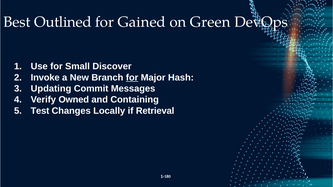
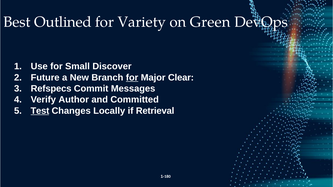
Gained: Gained -> Variety
Invoke: Invoke -> Future
Hash: Hash -> Clear
Updating: Updating -> Refspecs
Owned: Owned -> Author
Containing: Containing -> Committed
Test underline: none -> present
